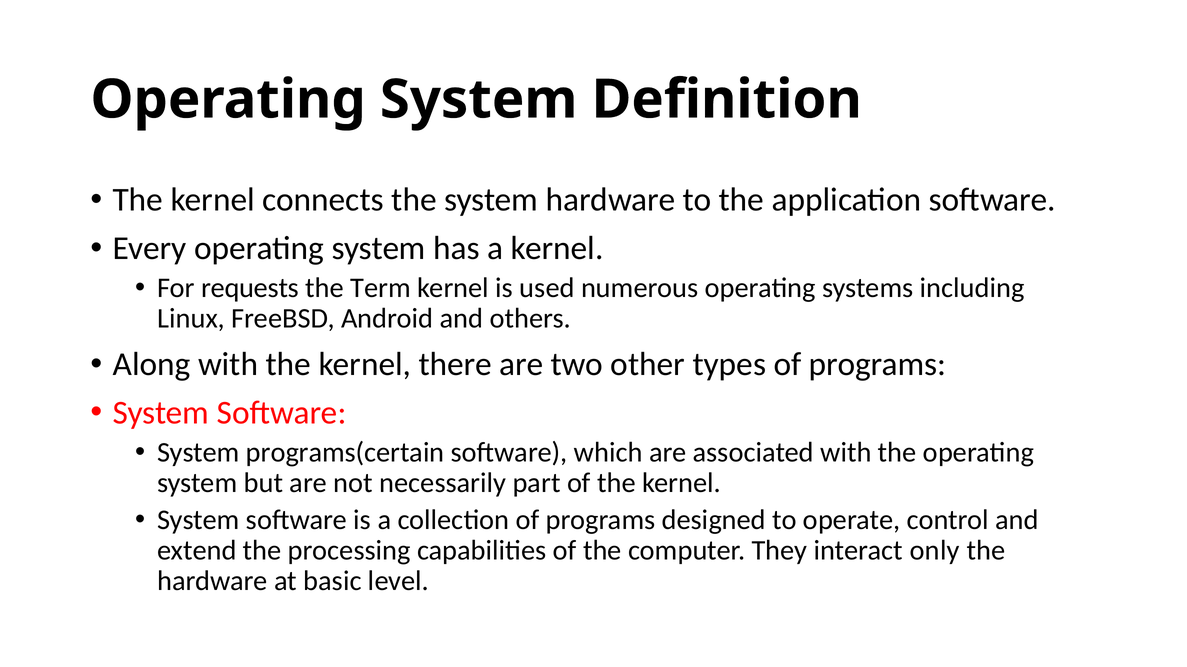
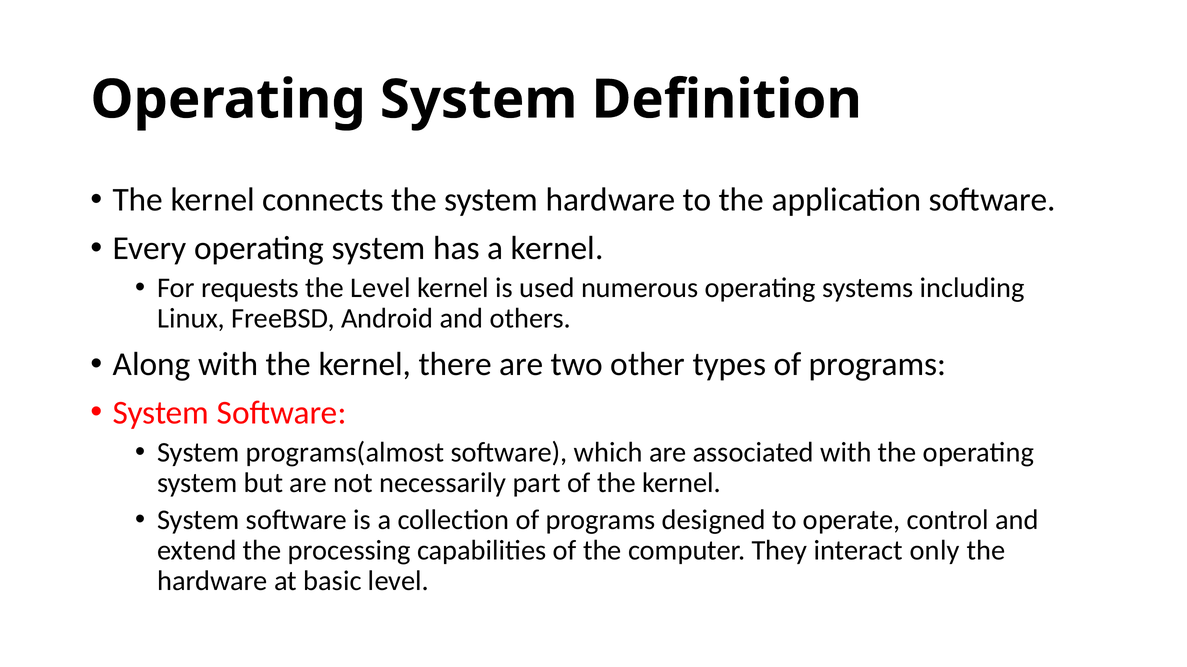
the Term: Term -> Level
programs(certain: programs(certain -> programs(almost
